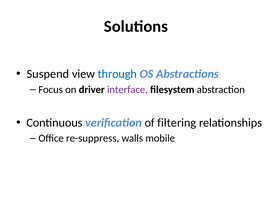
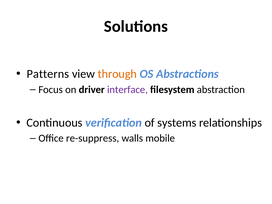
Suspend: Suspend -> Patterns
through colour: blue -> orange
filtering: filtering -> systems
